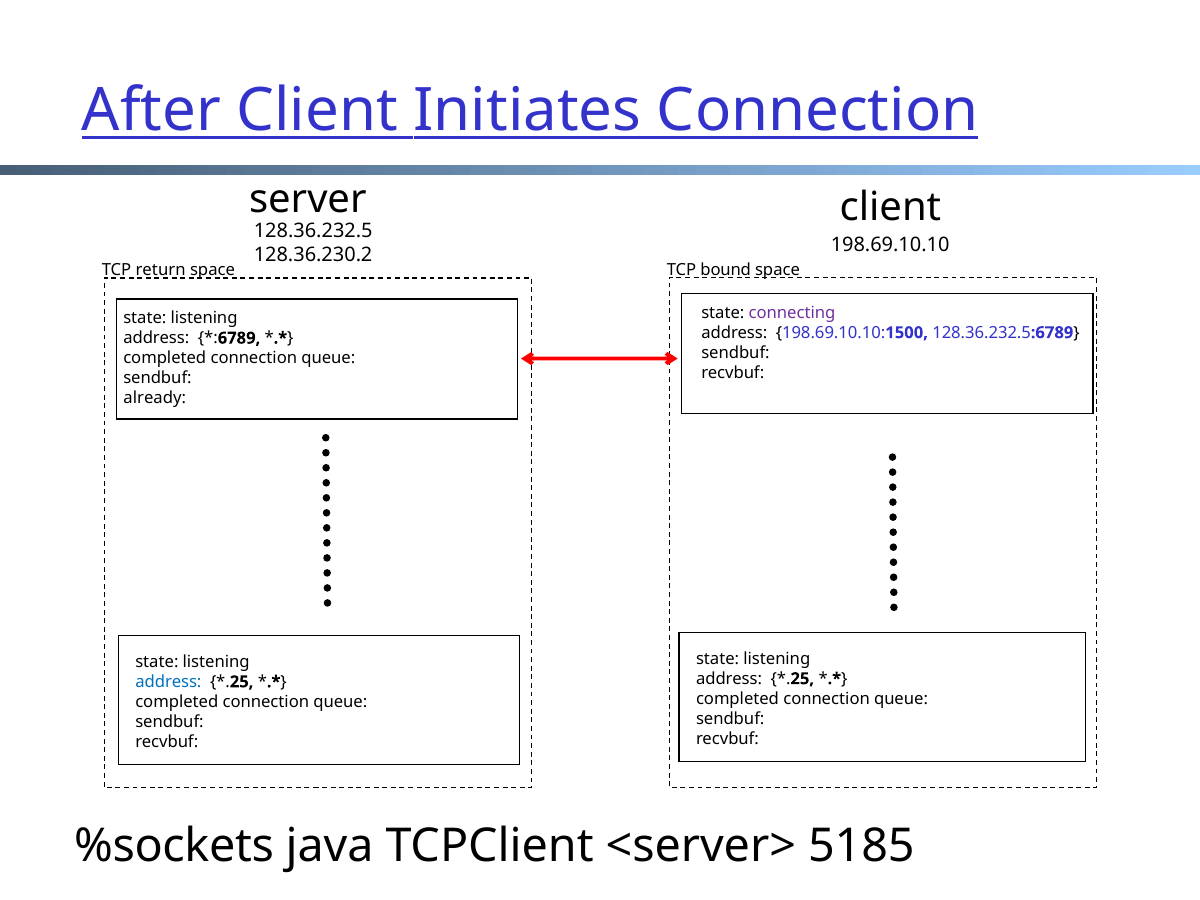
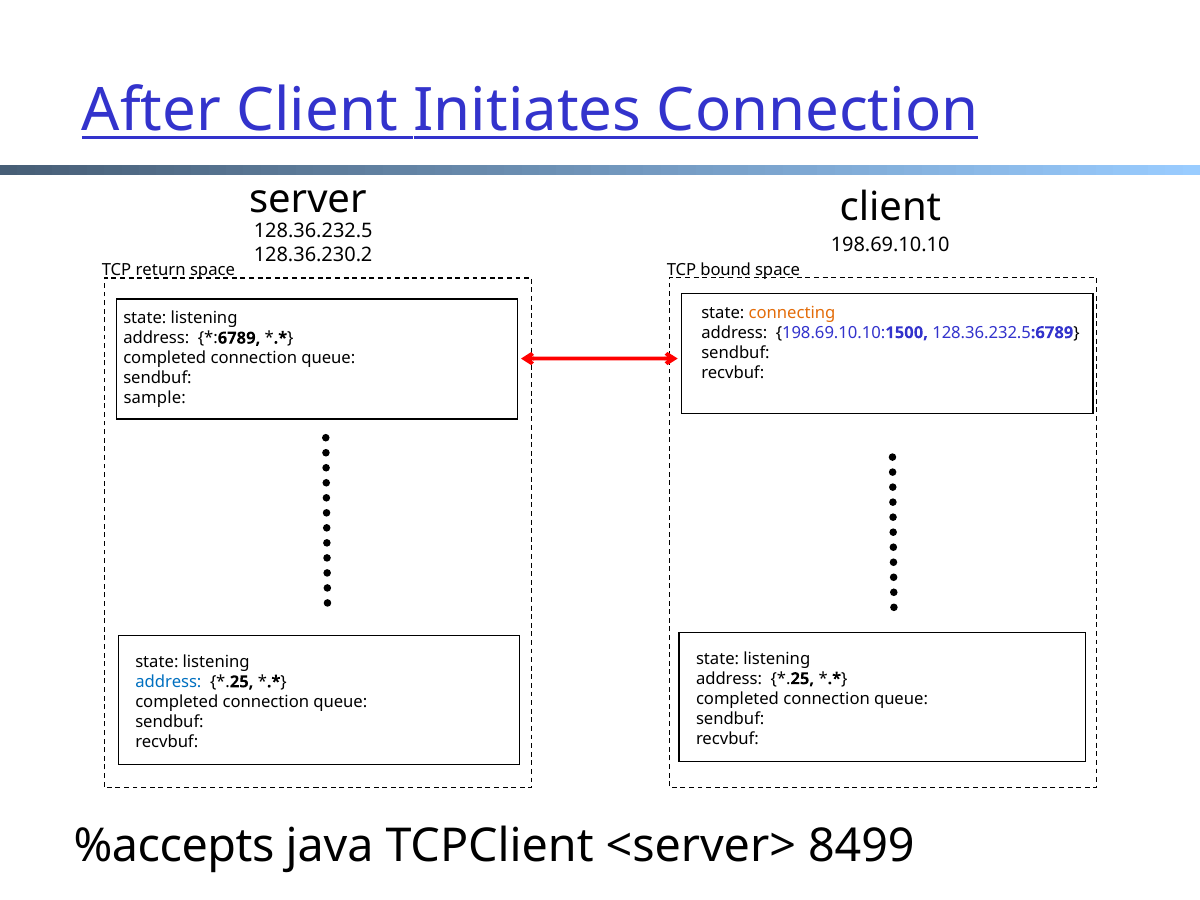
connecting colour: purple -> orange
already: already -> sample
%sockets: %sockets -> %accepts
5185: 5185 -> 8499
